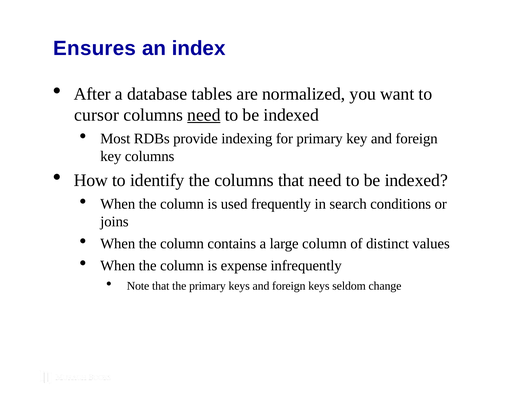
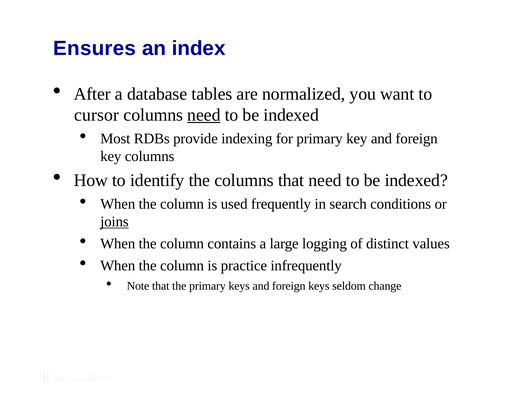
joins underline: none -> present
large column: column -> logging
expense: expense -> practice
